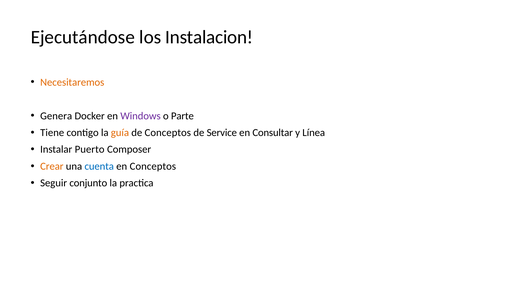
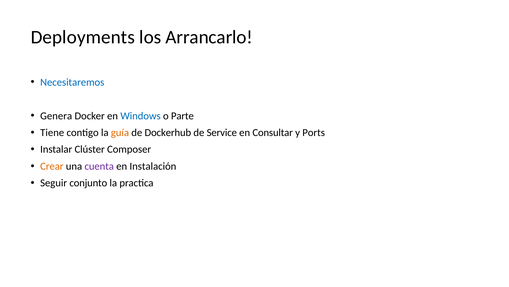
Ejecutándose: Ejecutándose -> Deployments
Instalacion: Instalacion -> Arrancarlo
Necesitaremos colour: orange -> blue
Windows colour: purple -> blue
de Conceptos: Conceptos -> Dockerhub
Línea: Línea -> Ports
Puerto: Puerto -> Clúster
cuenta colour: blue -> purple
en Conceptos: Conceptos -> Instalación
